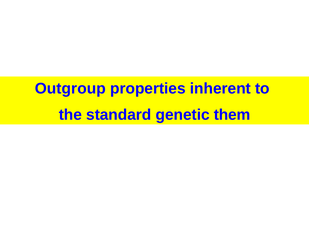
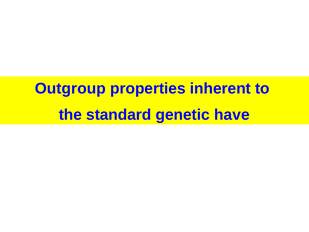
them: them -> have
